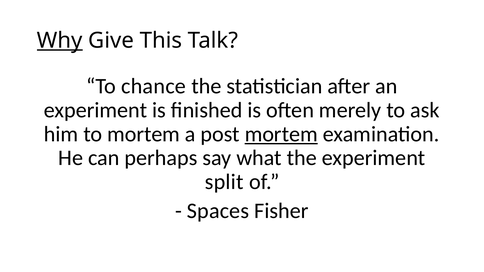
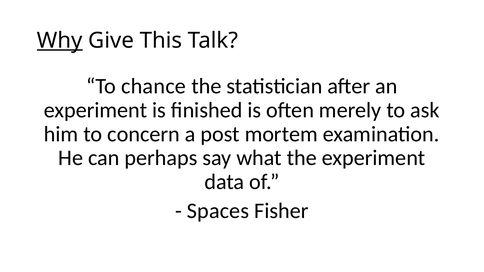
to mortem: mortem -> concern
mortem at (281, 134) underline: present -> none
split: split -> data
